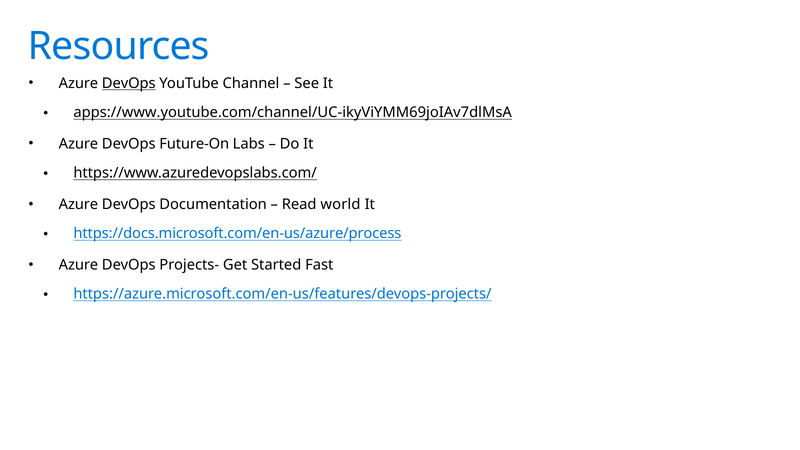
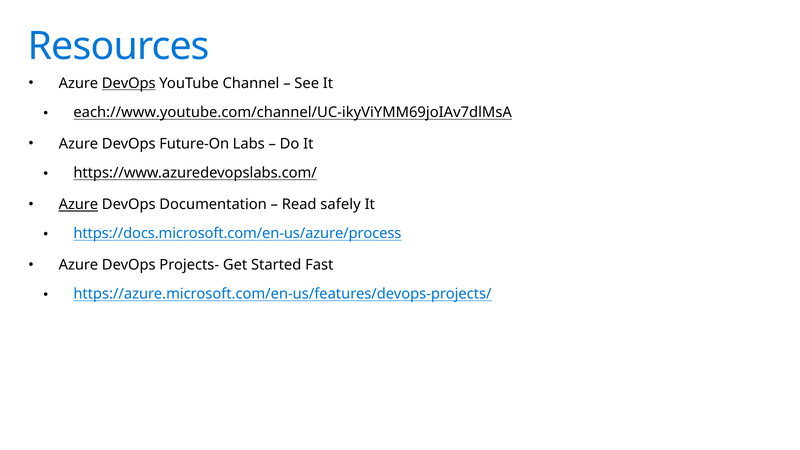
apps://www.youtube.com/channel/UC-ikyViYMM69joIAv7dlMsA: apps://www.youtube.com/channel/UC-ikyViYMM69joIAv7dlMsA -> each://www.youtube.com/channel/UC-ikyViYMM69joIAv7dlMsA
Azure at (78, 204) underline: none -> present
world: world -> safely
